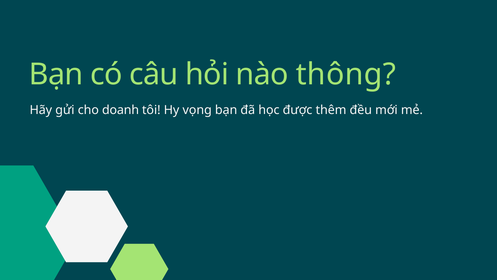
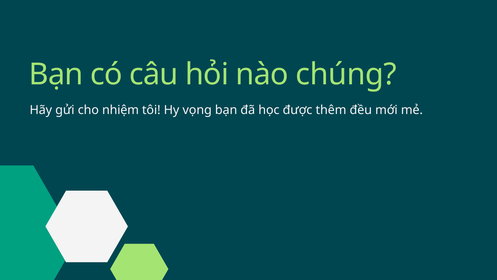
thông: thông -> chúng
doanh: doanh -> nhiệm
